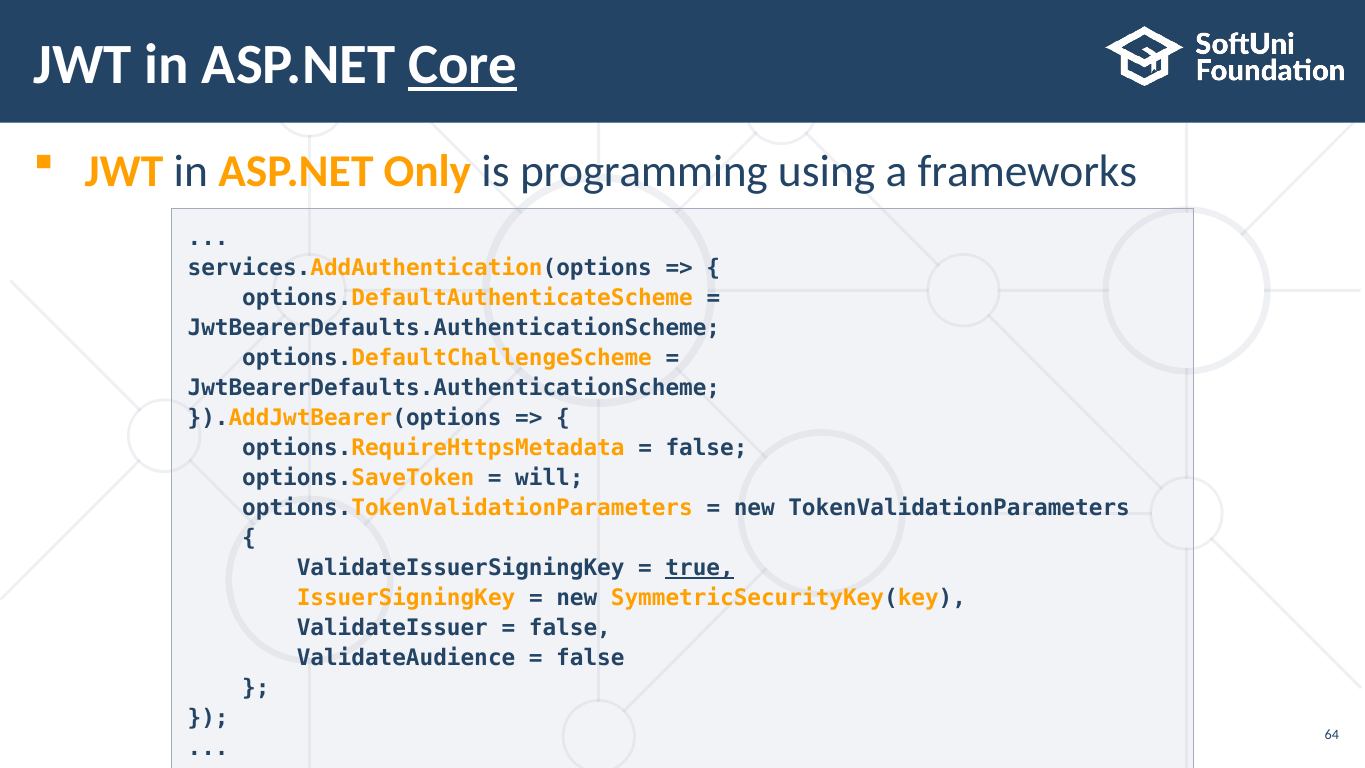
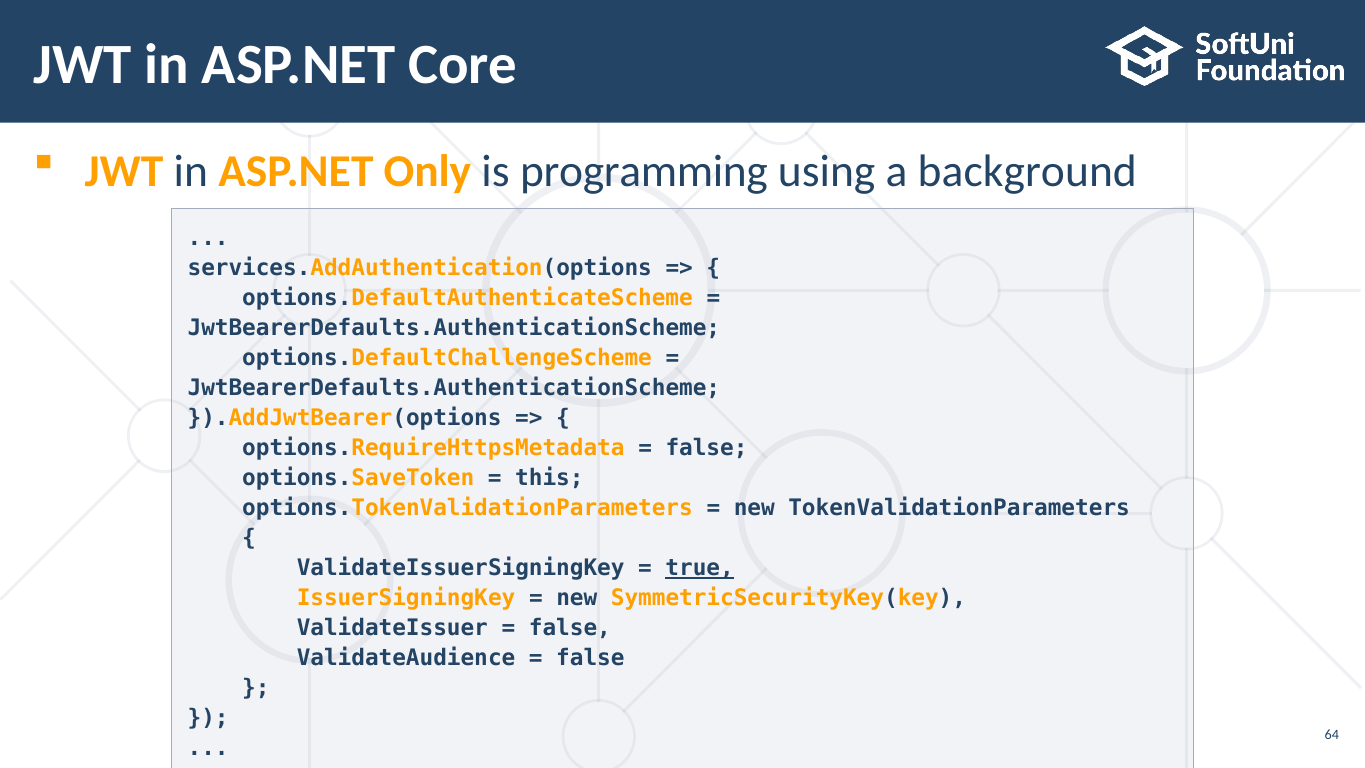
Core underline: present -> none
frameworks: frameworks -> background
will: will -> this
